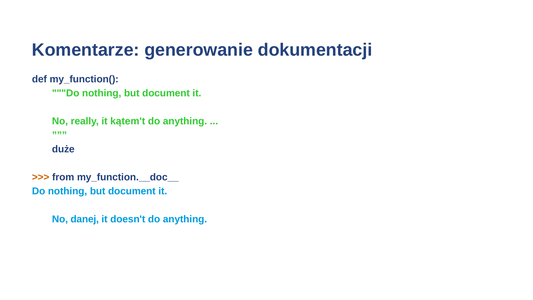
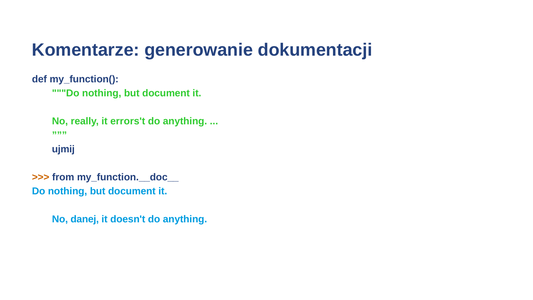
kątem't: kątem't -> errors't
duże: duże -> ujmij
